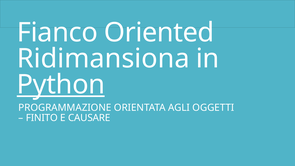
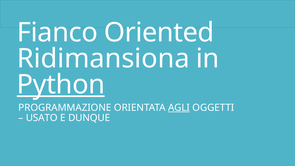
AGLI underline: none -> present
FINITO: FINITO -> USATO
CAUSARE: CAUSARE -> DUNQUE
